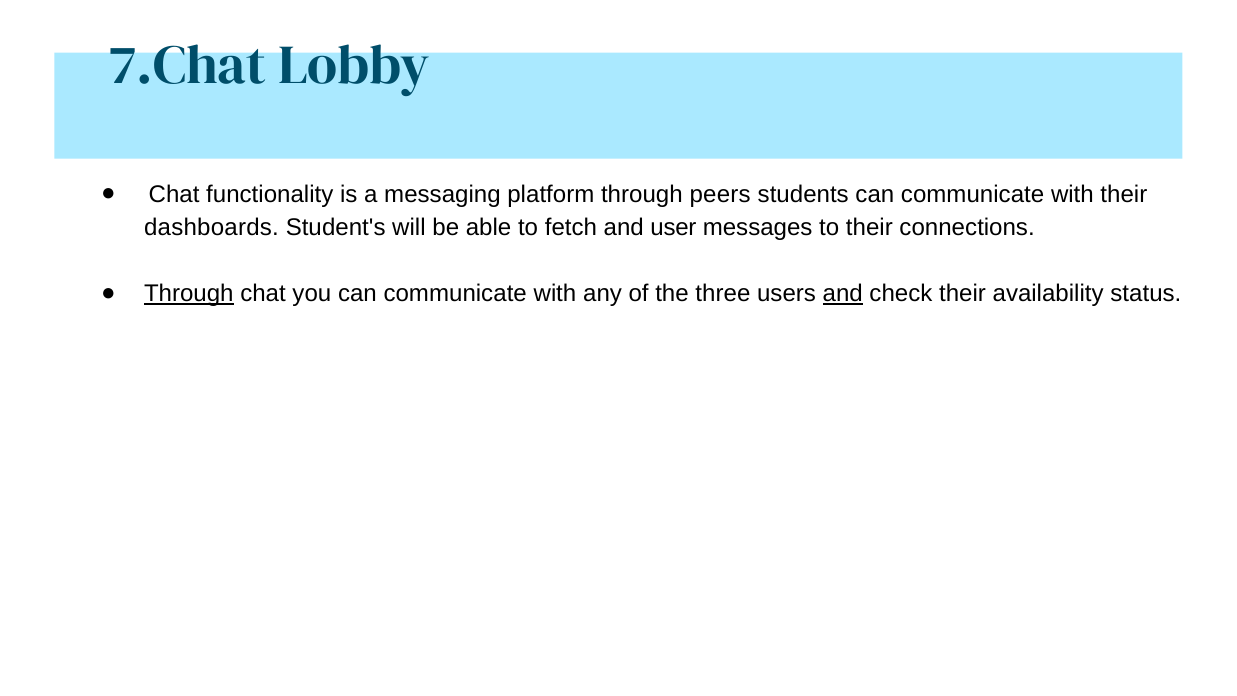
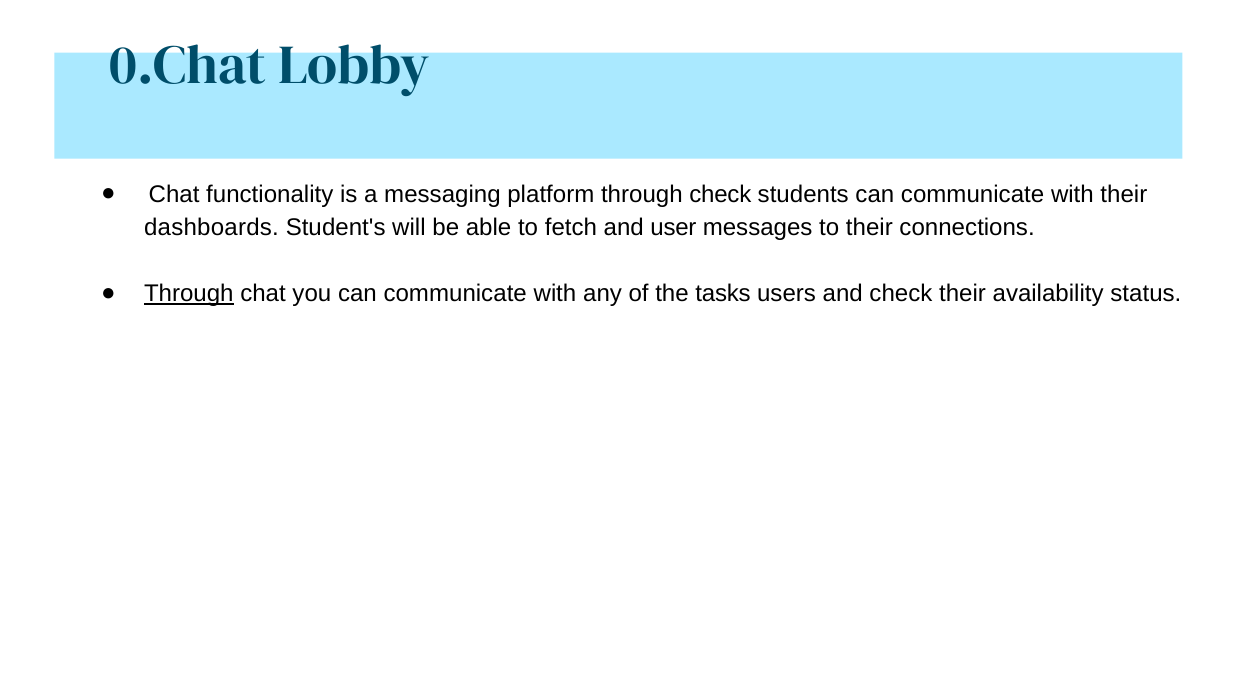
7.Chat: 7.Chat -> 0.Chat
through peers: peers -> check
three: three -> tasks
and at (843, 294) underline: present -> none
